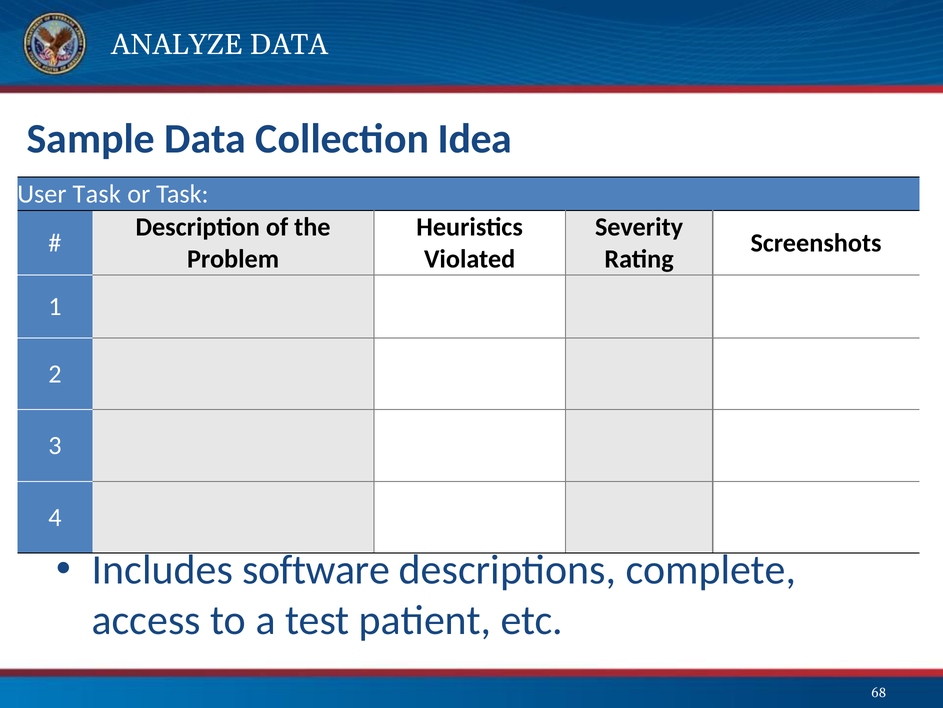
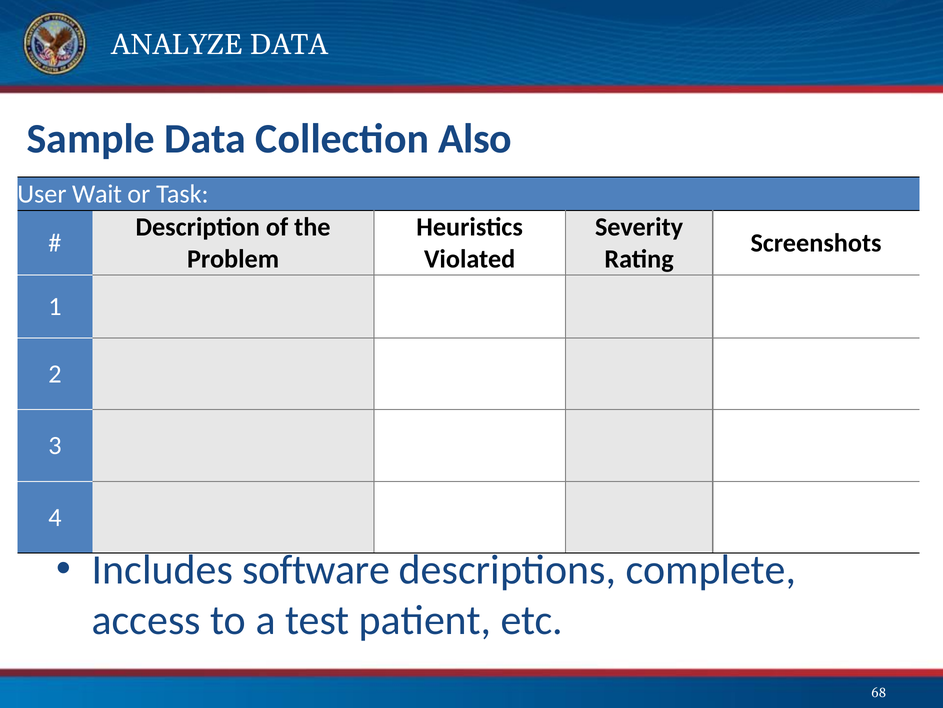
Idea: Idea -> Also
User Task: Task -> Wait
